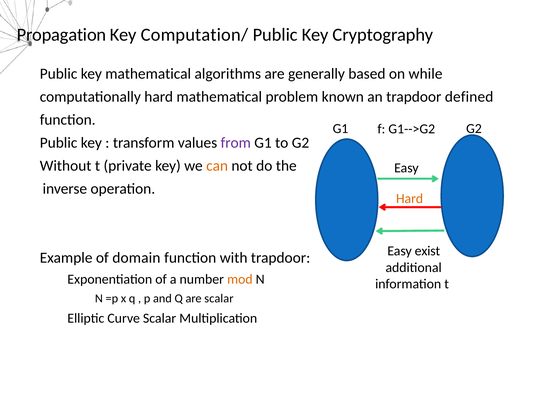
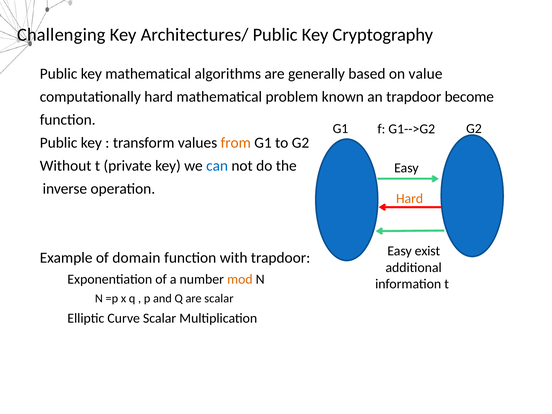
Propagation: Propagation -> Challenging
Computation/: Computation/ -> Architectures/
while: while -> value
defined: defined -> become
from colour: purple -> orange
can colour: orange -> blue
